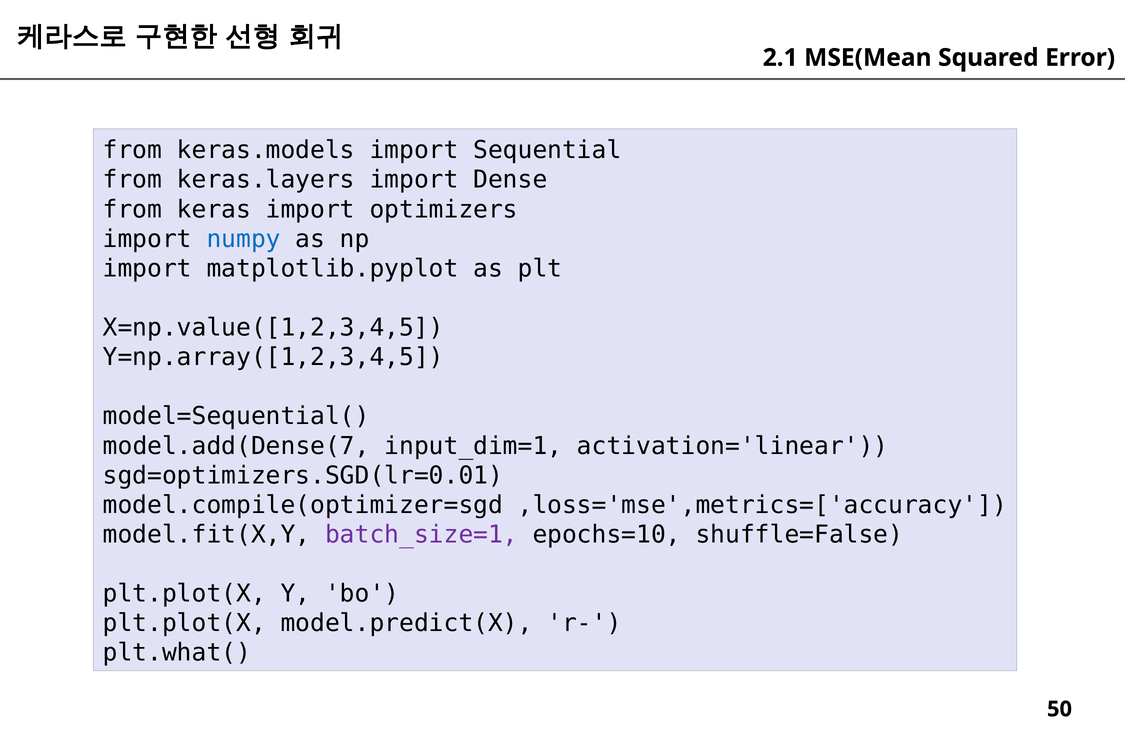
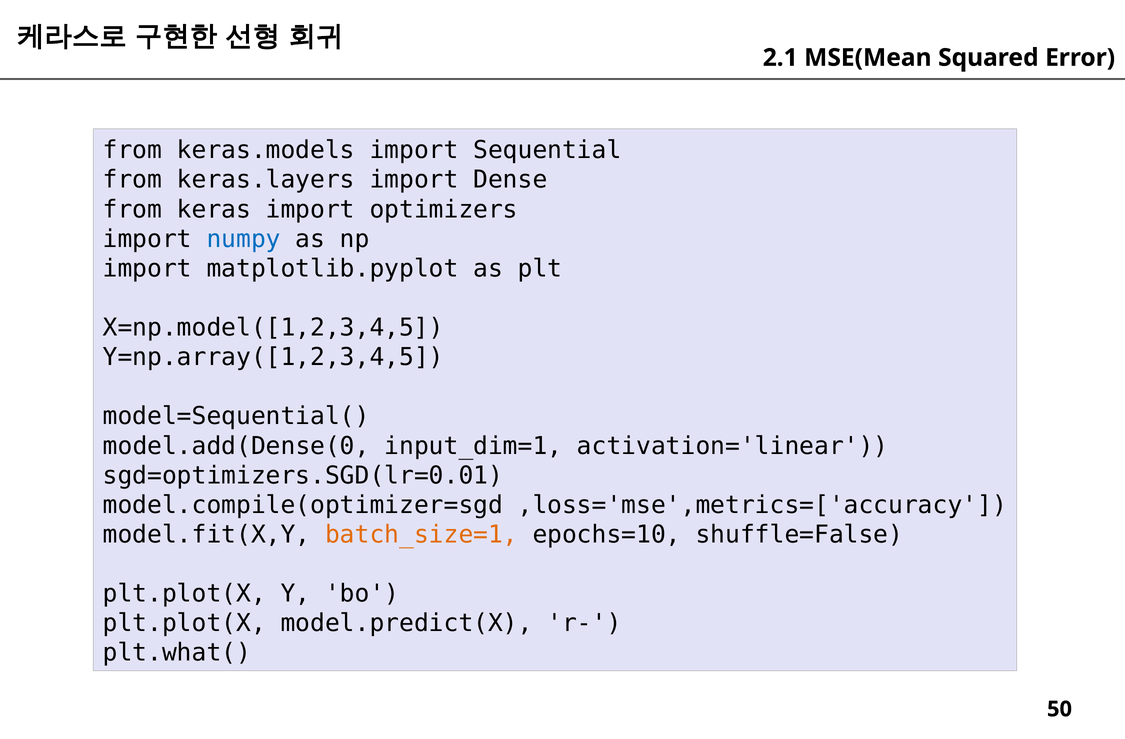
X=np.value([1,2,3,4,5: X=np.value([1,2,3,4,5 -> X=np.model([1,2,3,4,5
model.add(Dense(7: model.add(Dense(7 -> model.add(Dense(0
batch_size=1 colour: purple -> orange
